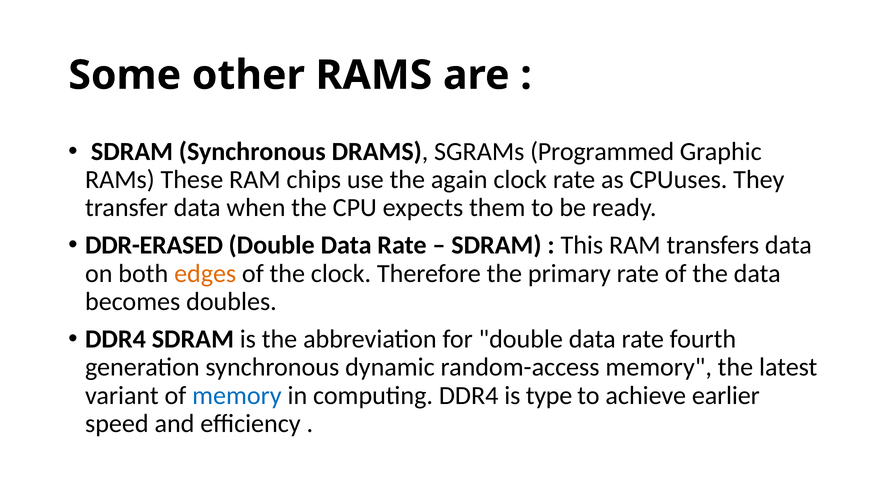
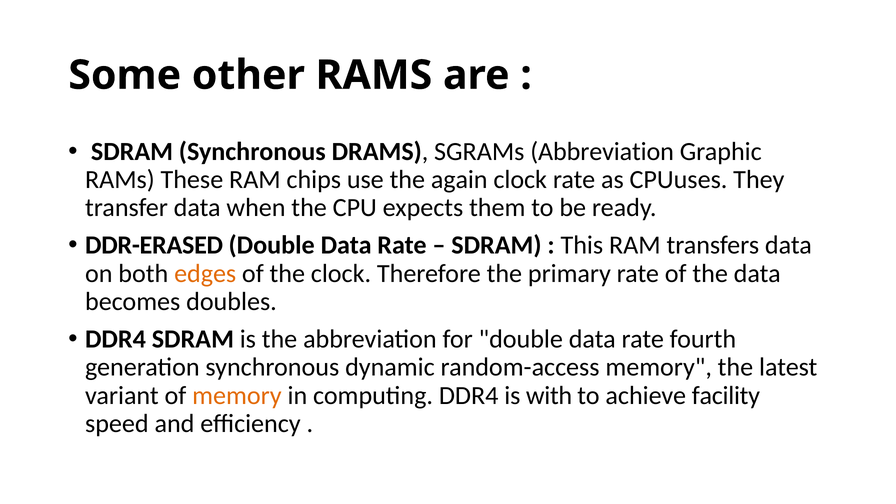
SGRAMs Programmed: Programmed -> Abbreviation
memory at (237, 396) colour: blue -> orange
type: type -> with
earlier: earlier -> facility
